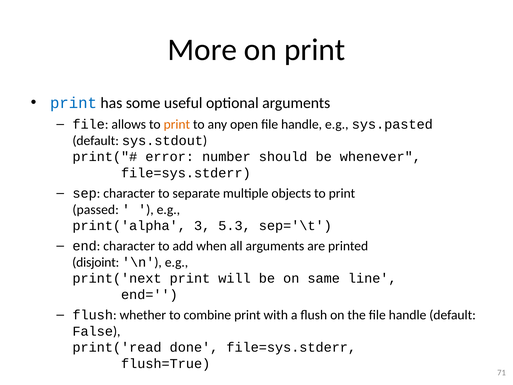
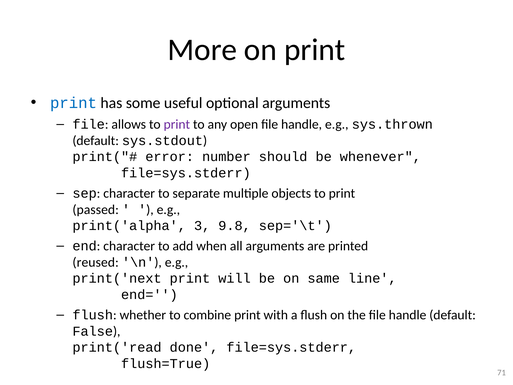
print at (177, 124) colour: orange -> purple
sys.pasted: sys.pasted -> sys.thrown
5.3: 5.3 -> 9.8
disjoint: disjoint -> reused
